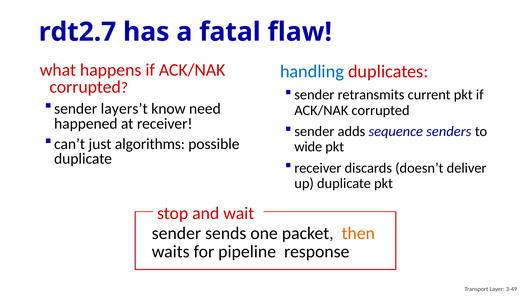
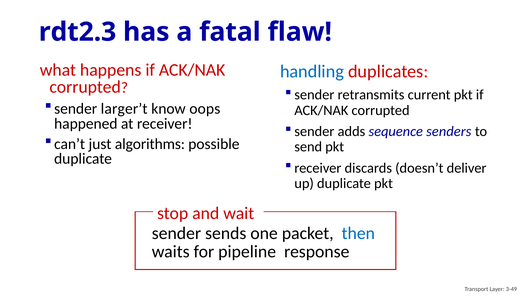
rdt2.7: rdt2.7 -> rdt2.3
layers’t: layers’t -> larger’t
need: need -> oops
wide: wide -> send
then colour: orange -> blue
